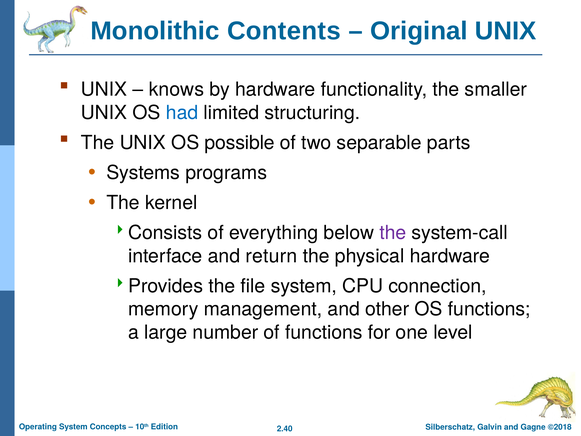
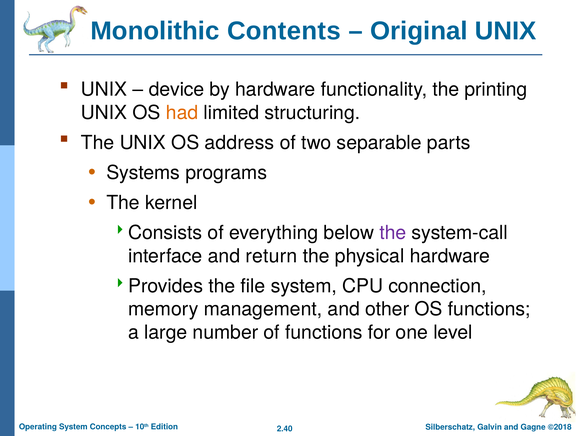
knows: knows -> device
smaller: smaller -> printing
had colour: blue -> orange
possible: possible -> address
